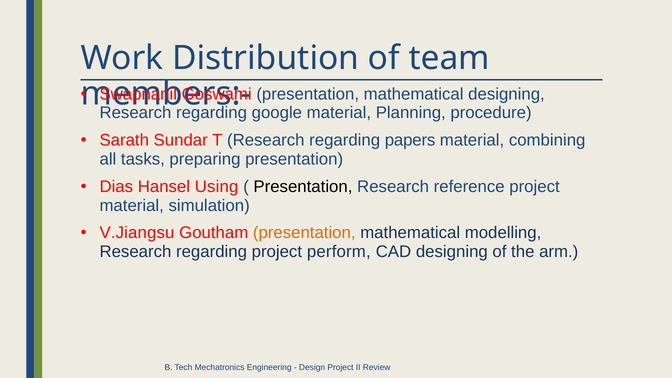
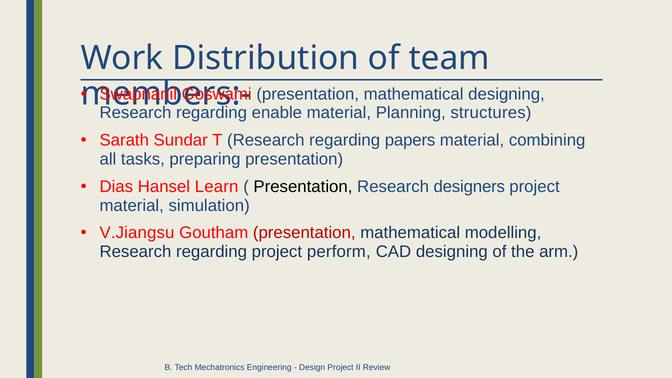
google: google -> enable
procedure: procedure -> structures
Using: Using -> Learn
reference: reference -> designers
presentation at (304, 233) colour: orange -> red
